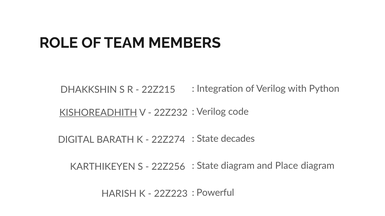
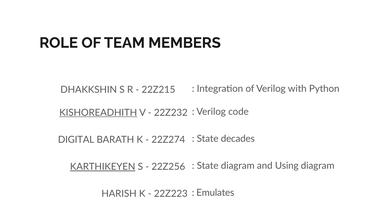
Place: Place -> Using
KARTHIKEYEN underline: none -> present
Powerful: Powerful -> Emulates
